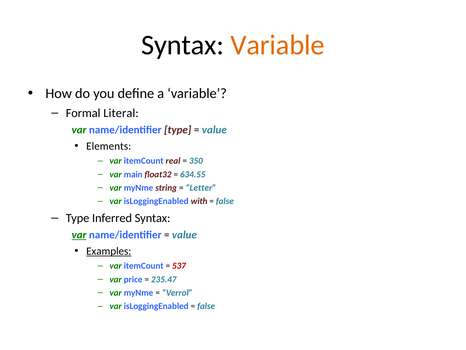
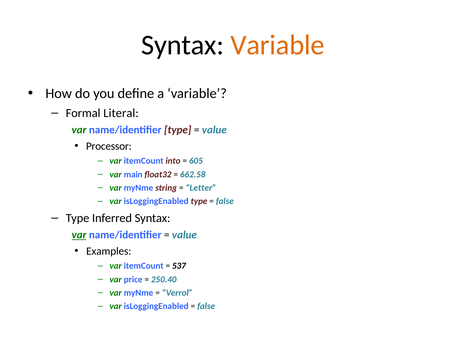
Elements: Elements -> Processor
real: real -> into
350: 350 -> 605
634.55: 634.55 -> 662.58
isLoggingEnabled with: with -> type
Examples underline: present -> none
537 colour: red -> black
235.47: 235.47 -> 250.40
